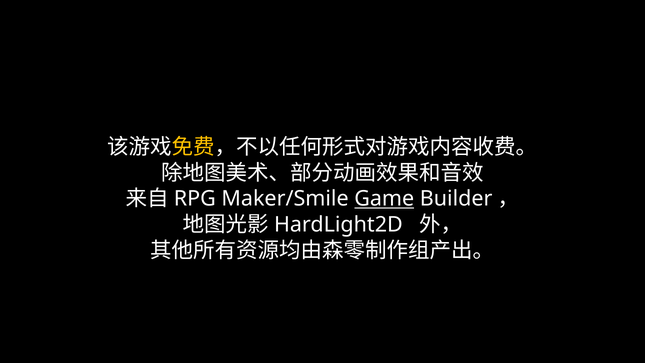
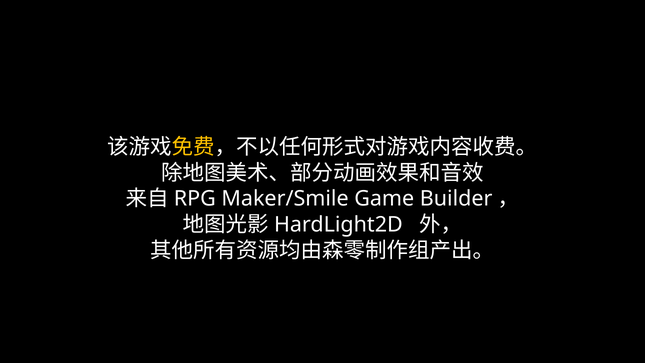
Game underline: present -> none
